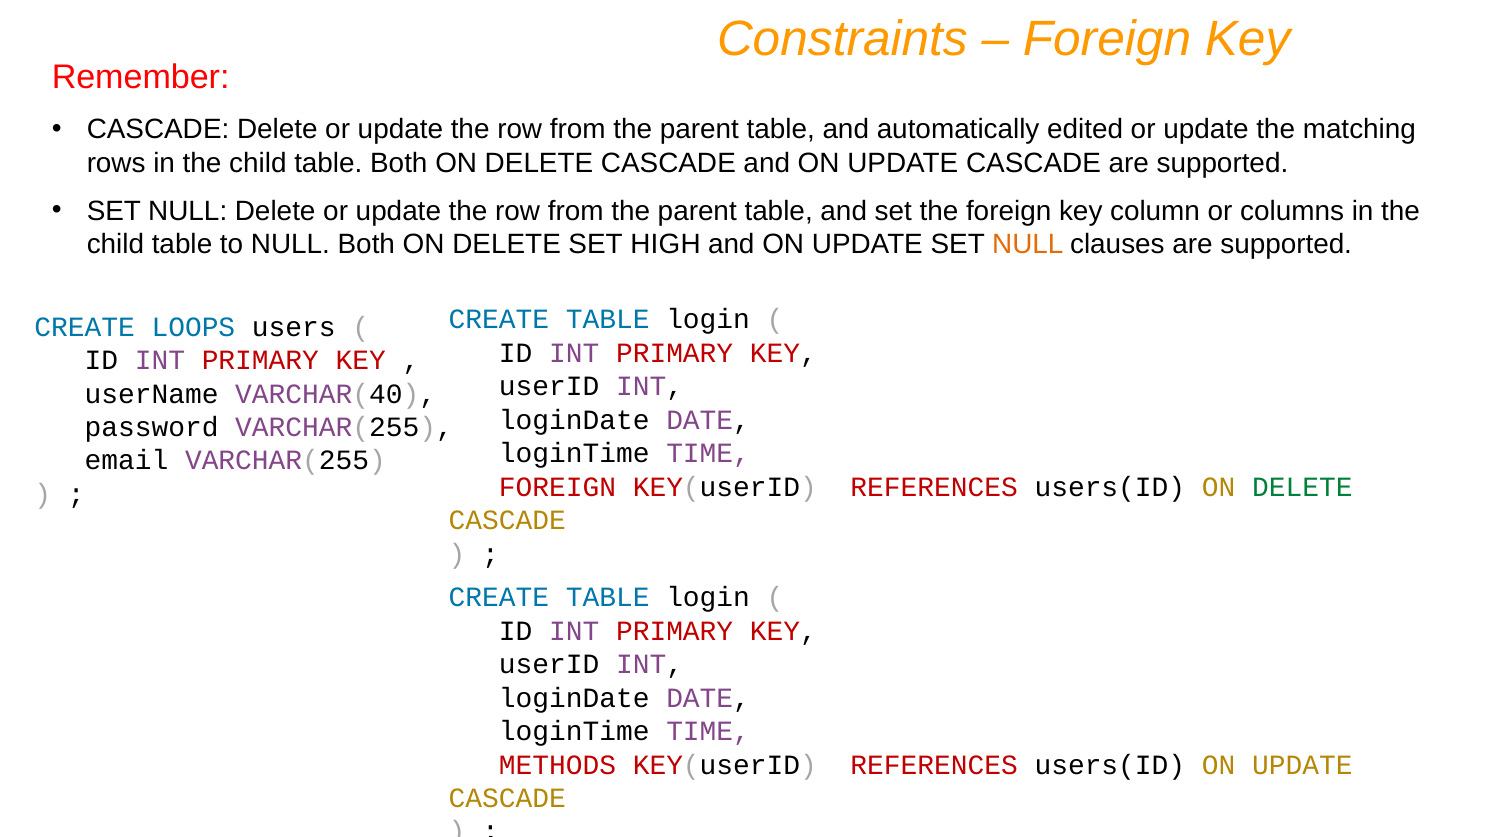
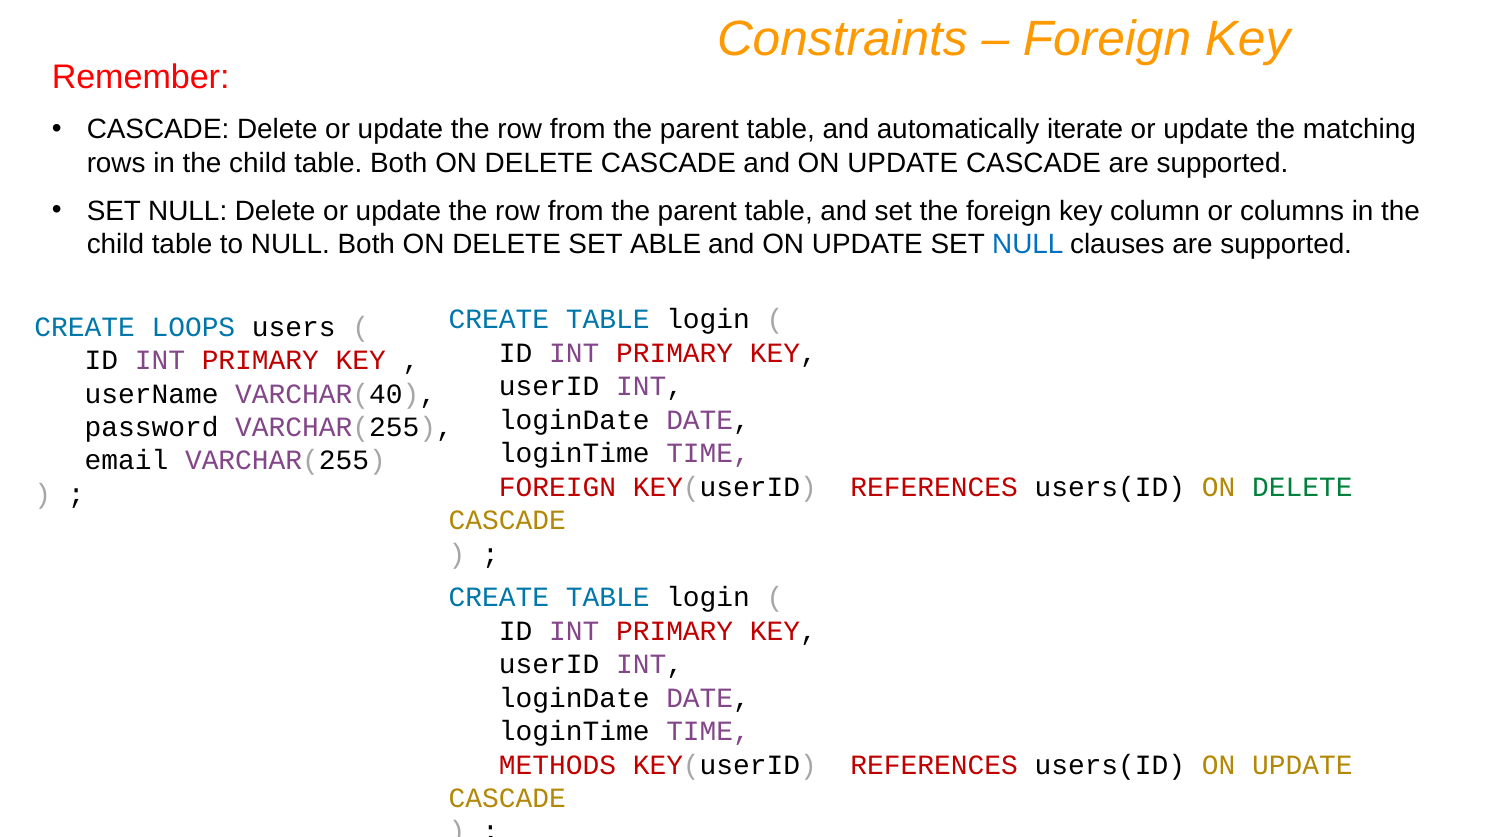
edited: edited -> iterate
HIGH: HIGH -> ABLE
NULL at (1028, 245) colour: orange -> blue
